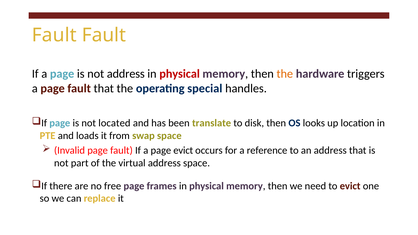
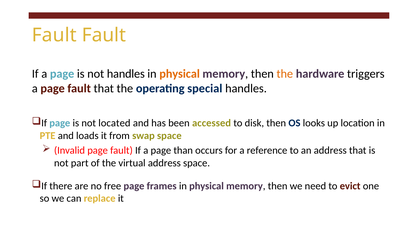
not address: address -> handles
physical at (180, 74) colour: red -> orange
translate: translate -> accessed
page evict: evict -> than
